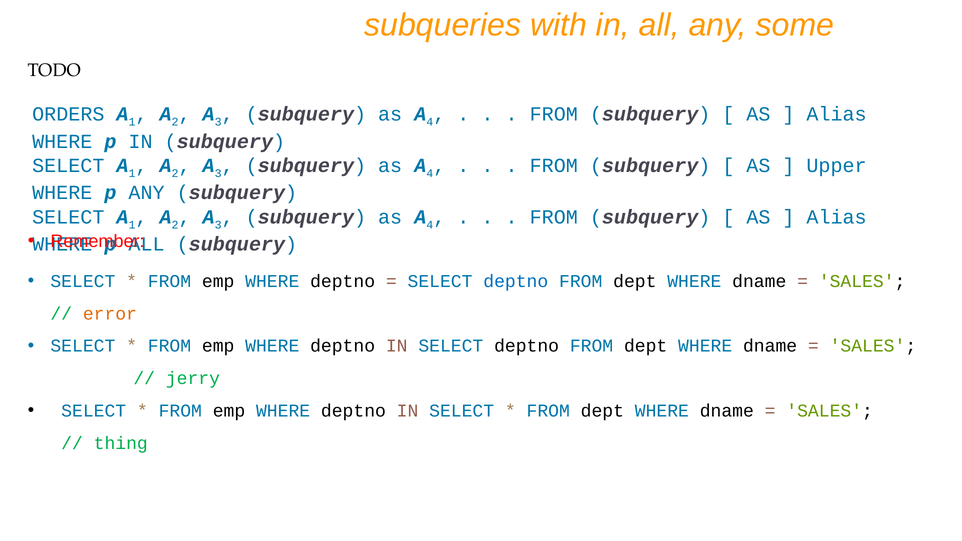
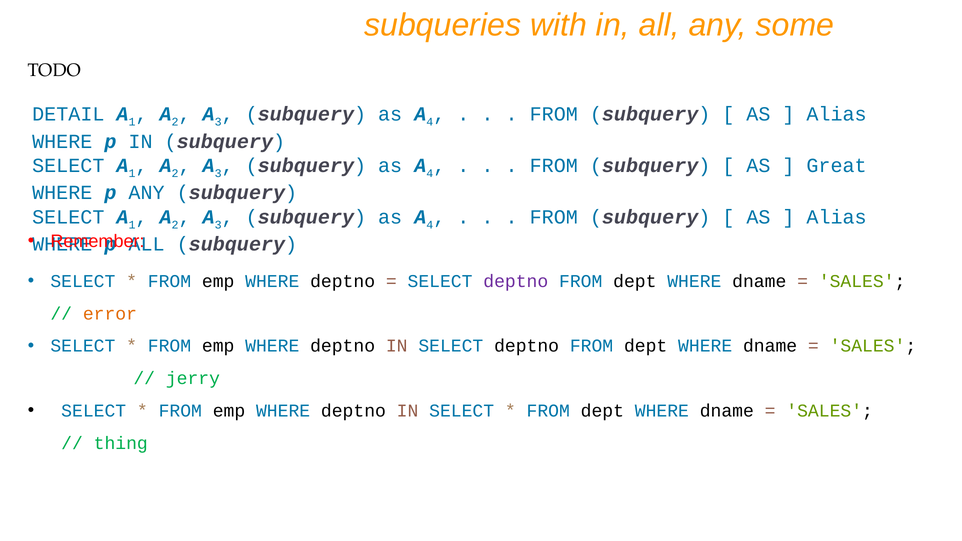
ORDERS: ORDERS -> DETAIL
Upper: Upper -> Great
deptno at (516, 281) colour: blue -> purple
